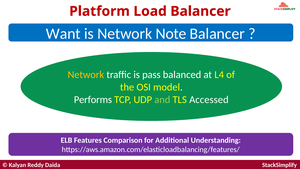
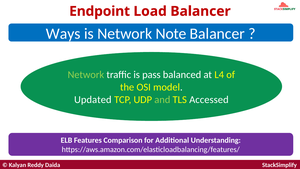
Platform: Platform -> Endpoint
Want: Want -> Ways
Network at (86, 75) colour: yellow -> light green
Performs: Performs -> Updated
